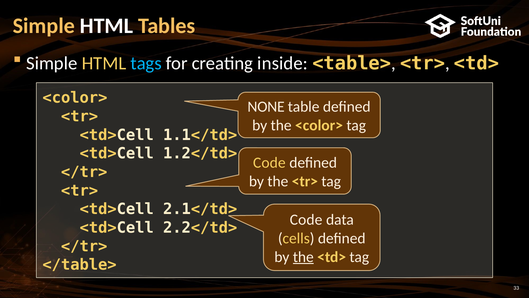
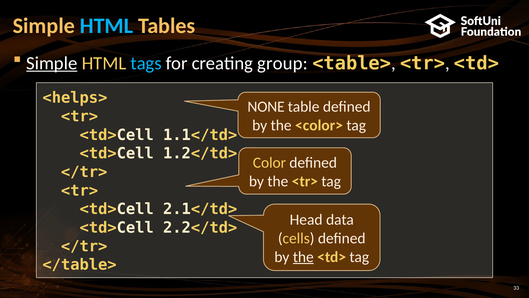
HTML at (106, 26) colour: white -> light blue
Simple at (52, 63) underline: none -> present
inside: inside -> group
<color> at (75, 98): <color> -> <helps>
Code at (269, 163): Code -> Color
Code at (306, 220): Code -> Head
